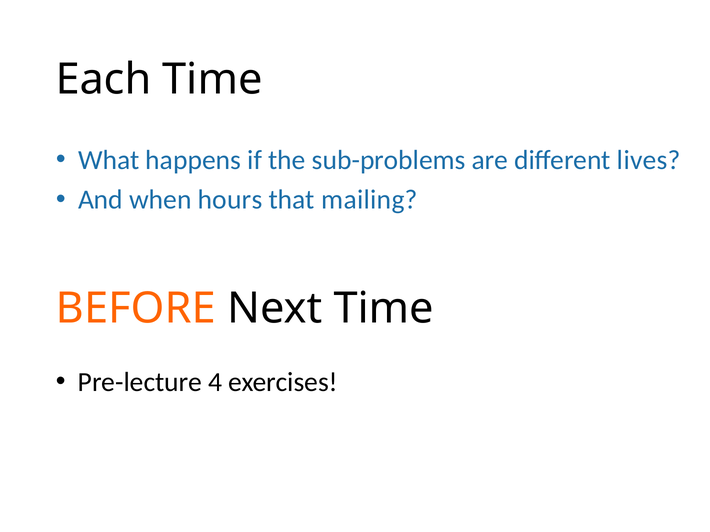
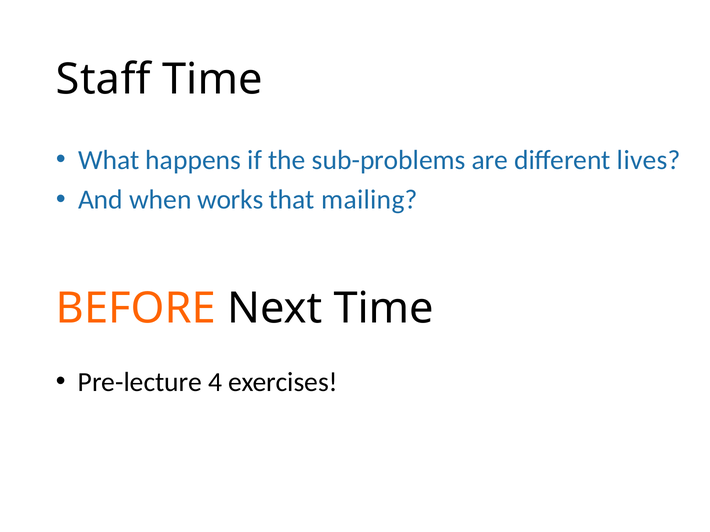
Each: Each -> Staff
hours: hours -> works
